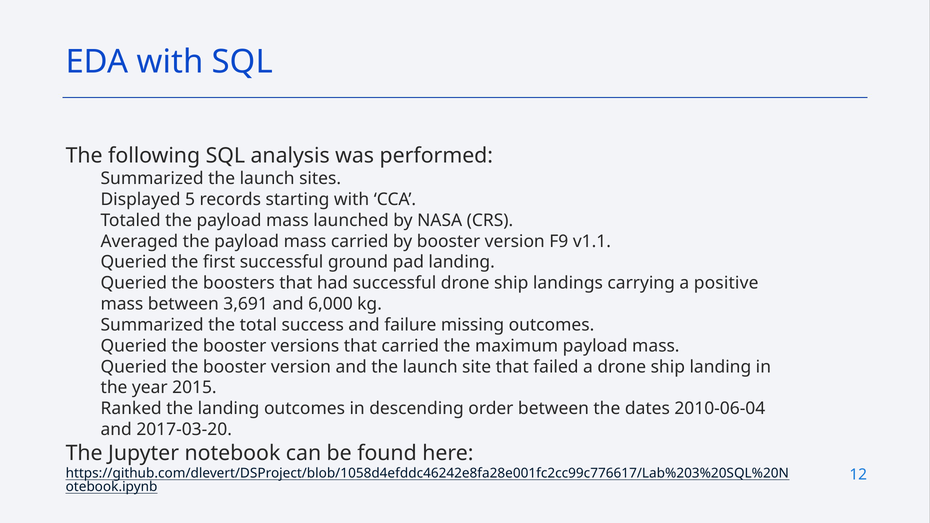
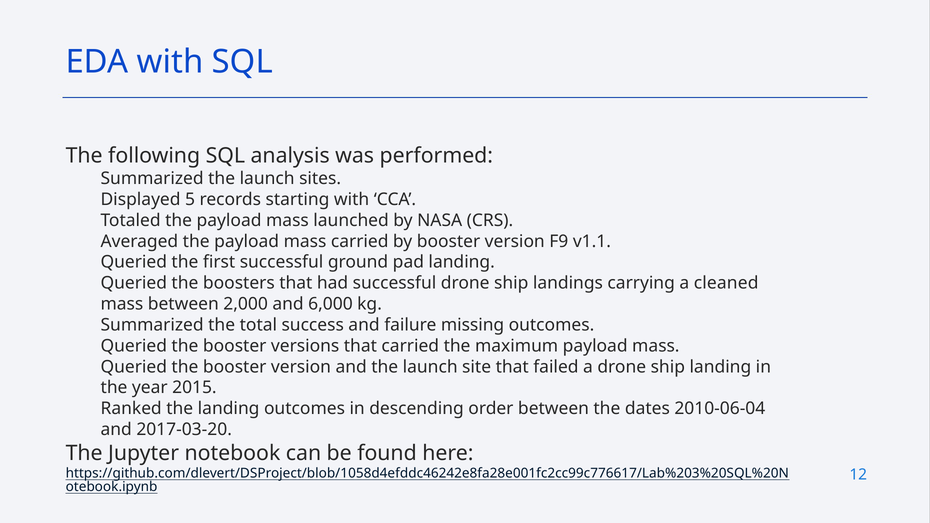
positive: positive -> cleaned
3,691: 3,691 -> 2,000
